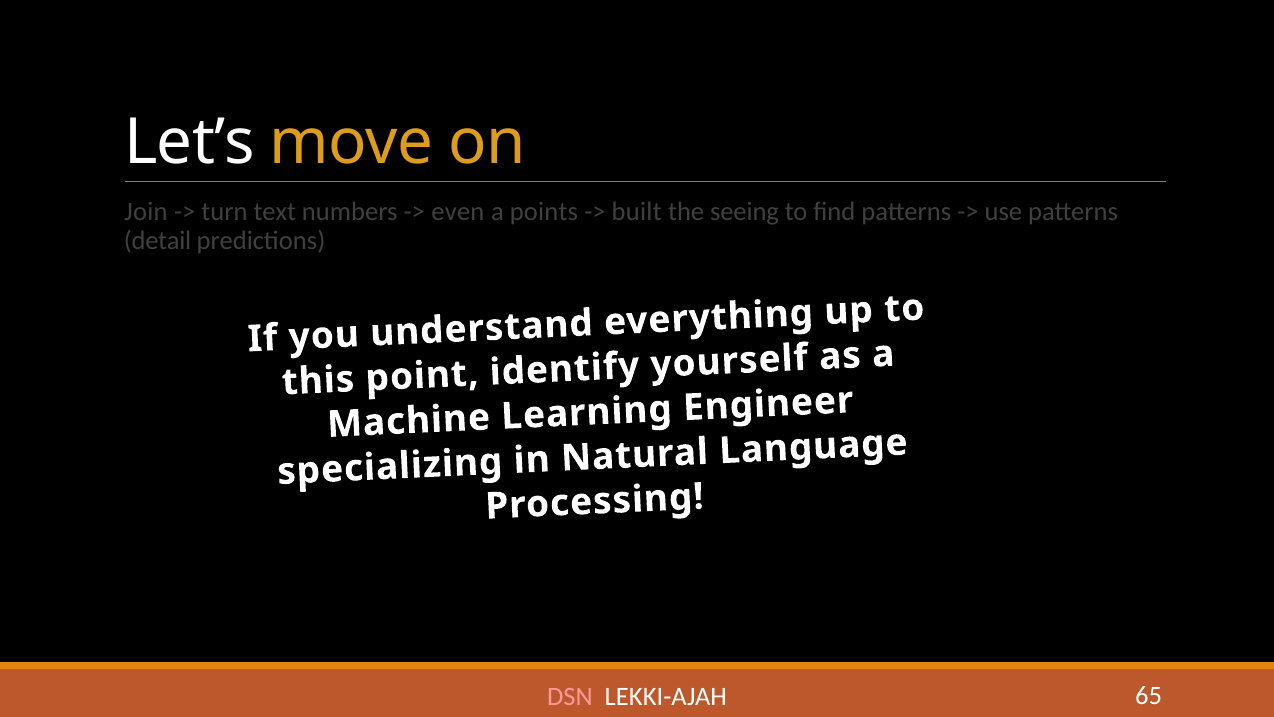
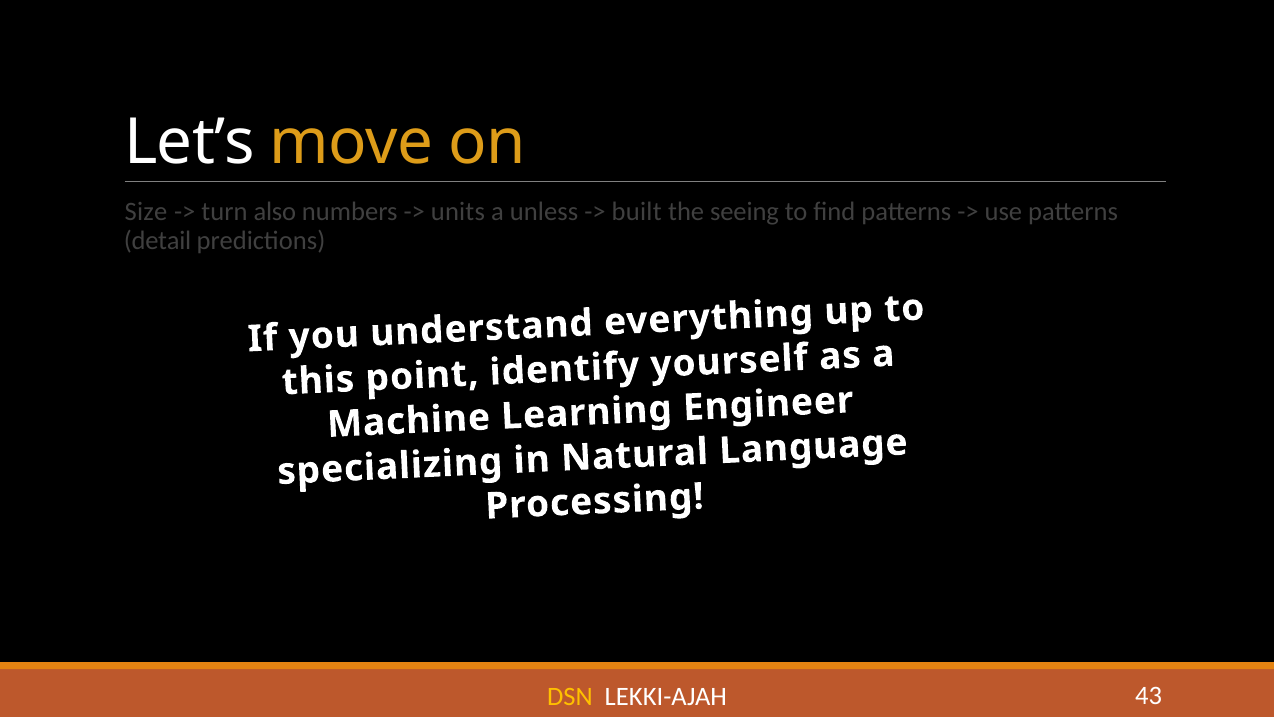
Join: Join -> Size
text: text -> also
even: even -> units
points: points -> unless
DSN colour: pink -> yellow
65: 65 -> 43
